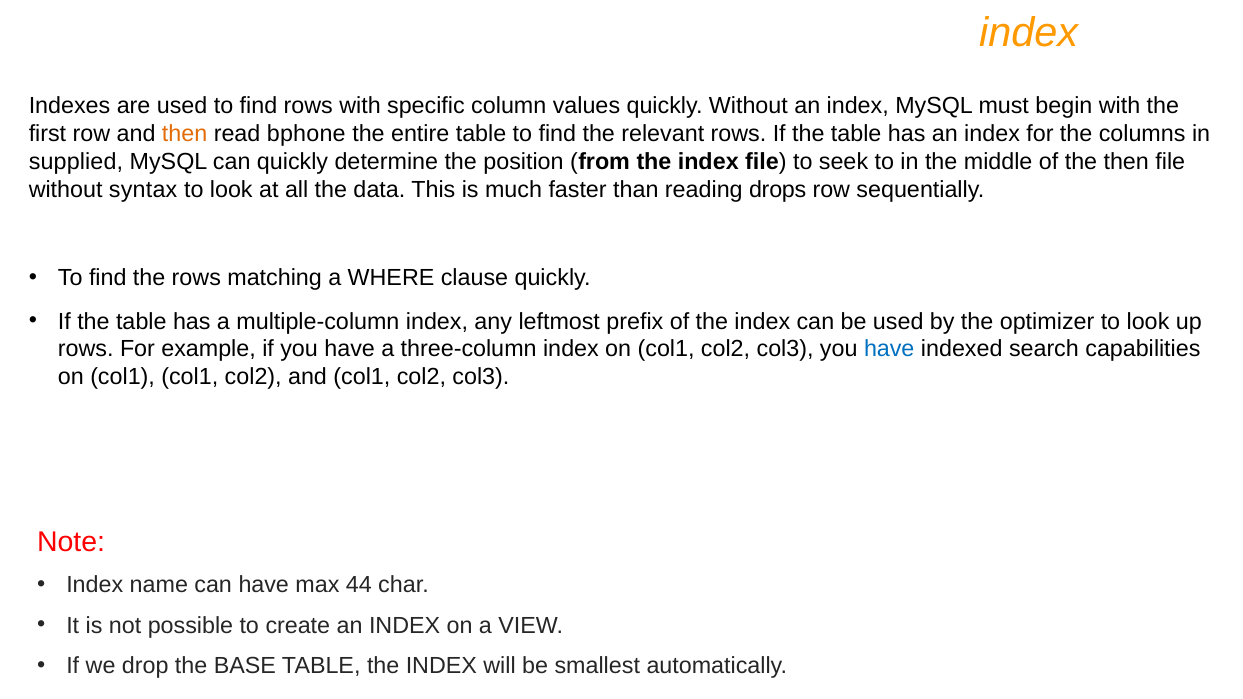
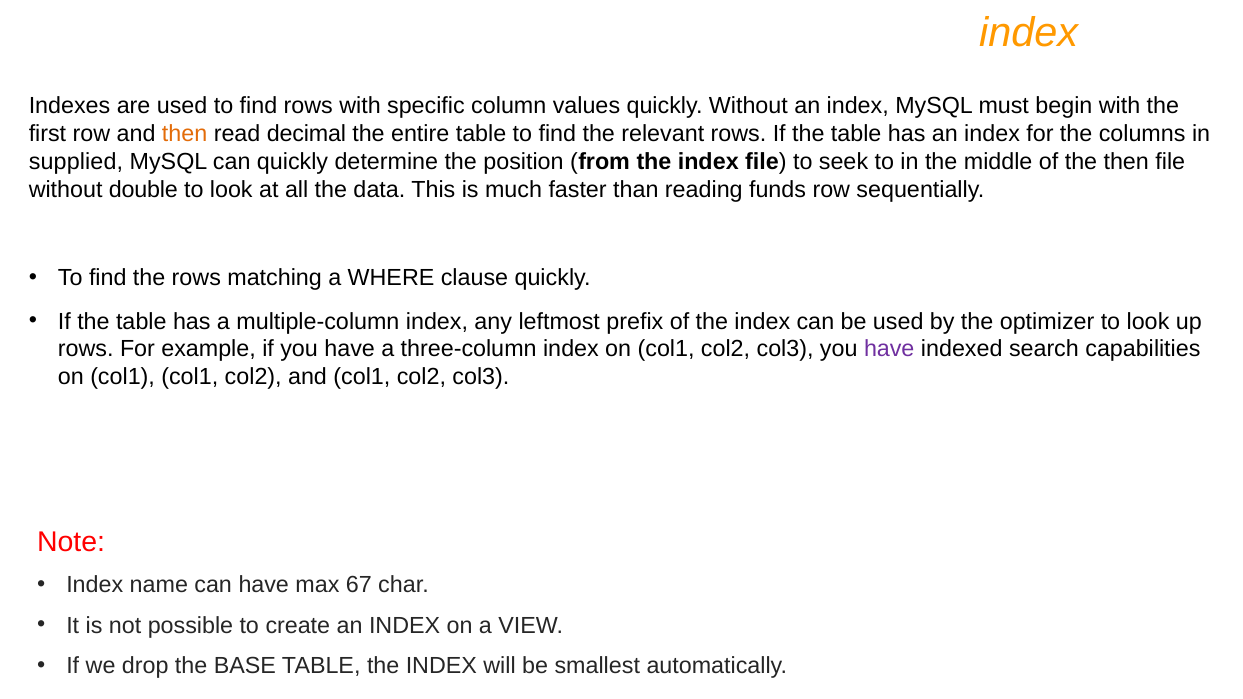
bphone: bphone -> decimal
syntax: syntax -> double
drops: drops -> funds
have at (889, 349) colour: blue -> purple
44: 44 -> 67
